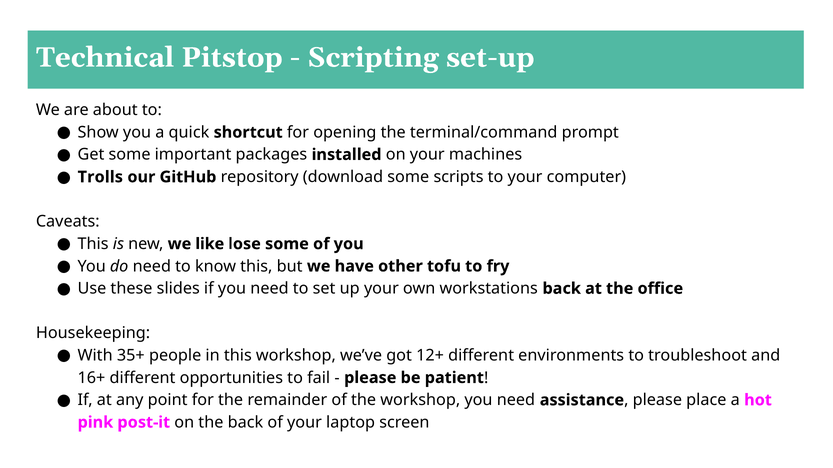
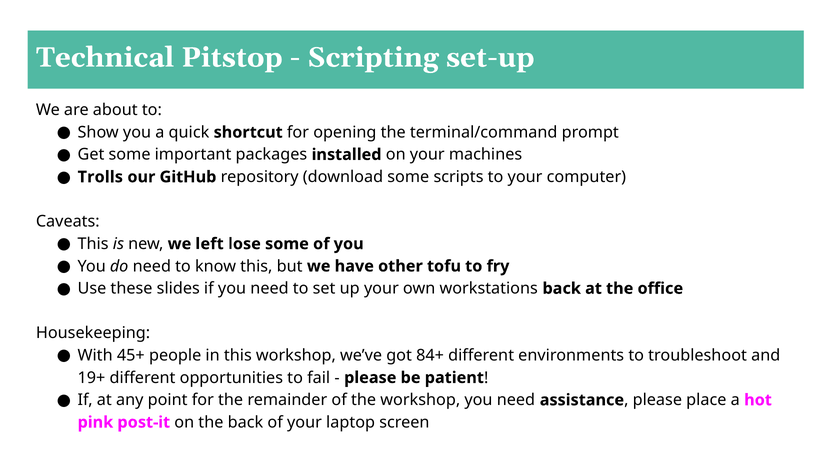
like: like -> left
35+: 35+ -> 45+
12+: 12+ -> 84+
16+: 16+ -> 19+
